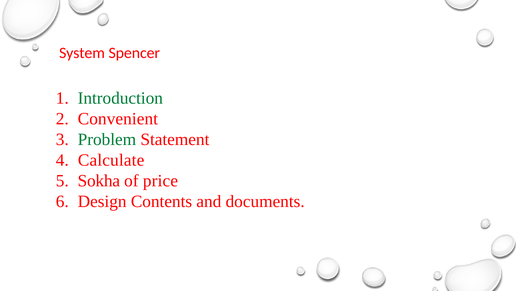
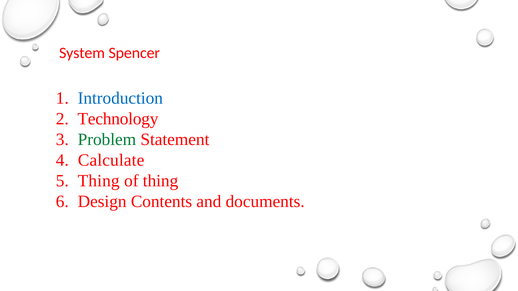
Introduction colour: green -> blue
Convenient: Convenient -> Technology
Sokha at (99, 181): Sokha -> Thing
of price: price -> thing
